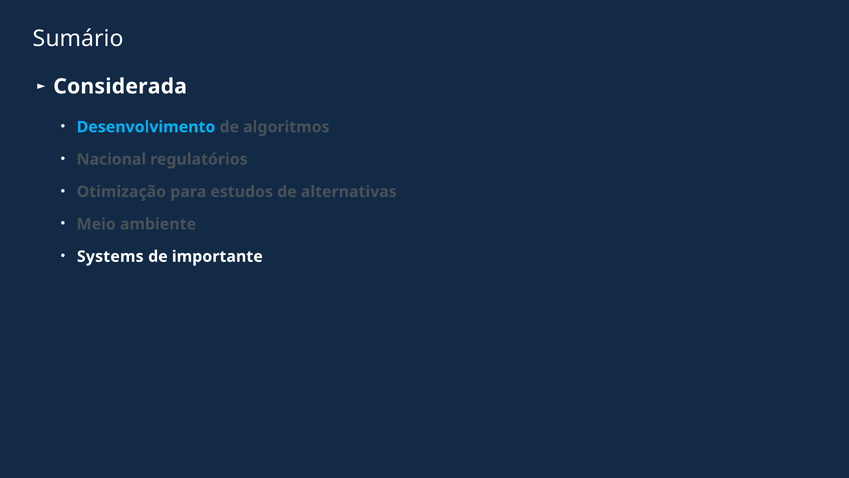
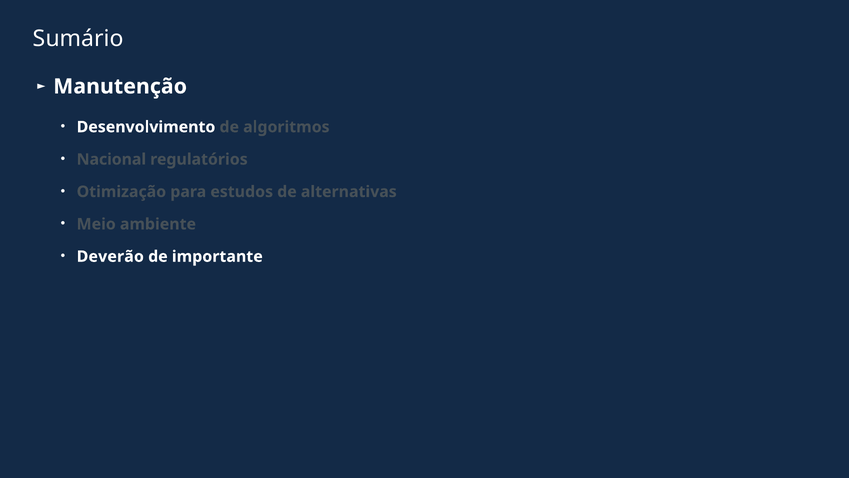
Considerada: Considerada -> Manutenção
Desenvolvimento colour: light blue -> white
Systems: Systems -> Deverão
